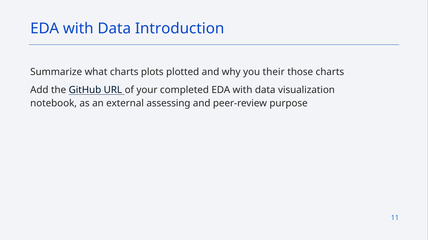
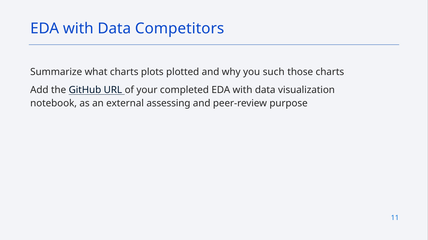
Introduction: Introduction -> Competitors
their: their -> such
